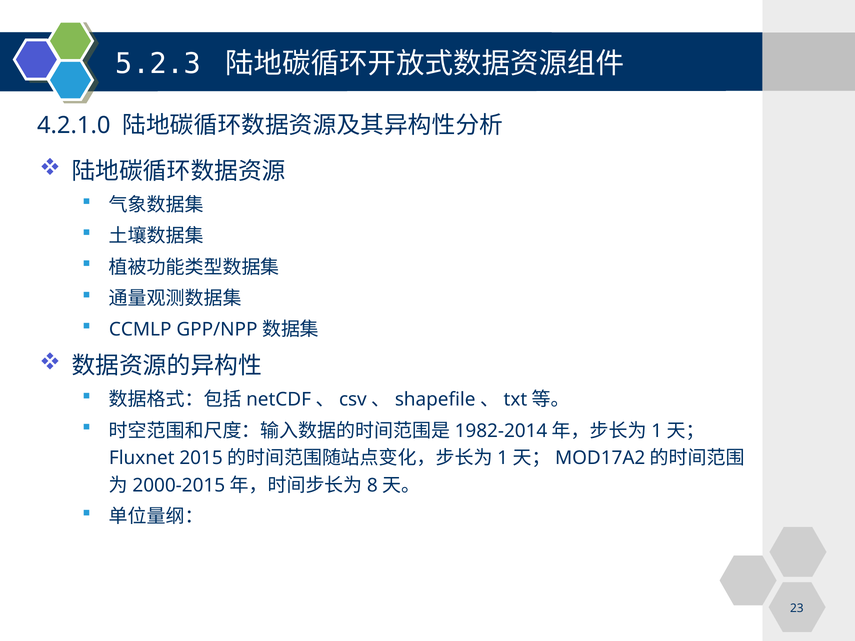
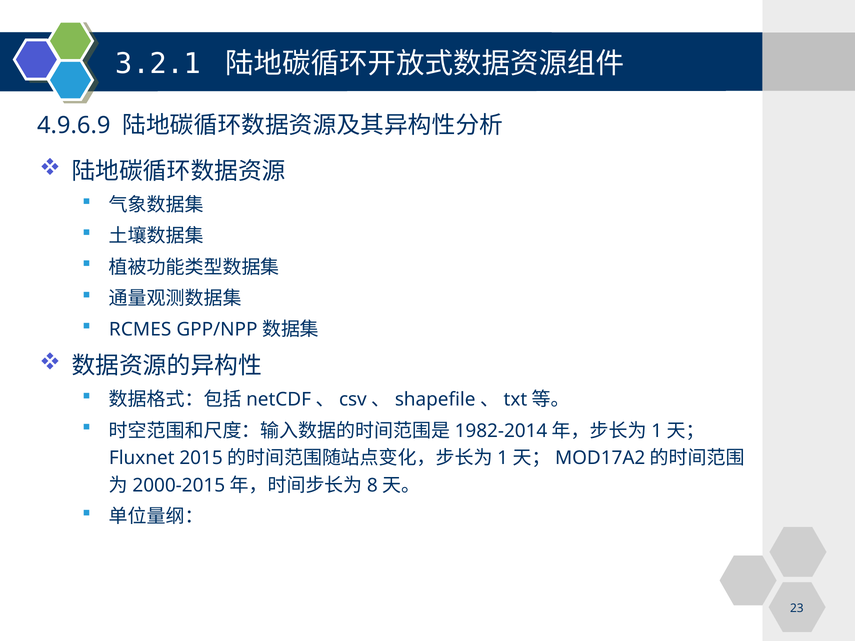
5.2.3: 5.2.3 -> 3.2.1
4.2.1.0: 4.2.1.0 -> 4.9.6.9
CCMLP: CCMLP -> RCMES
